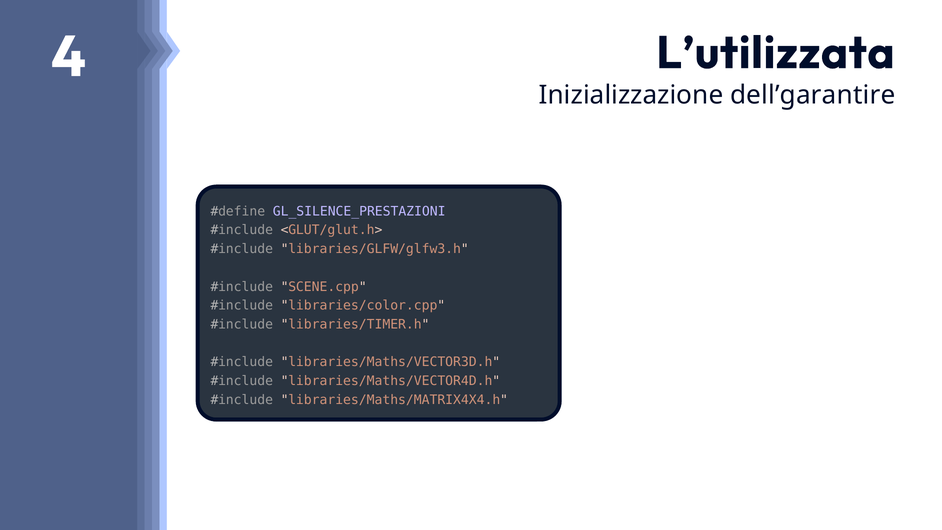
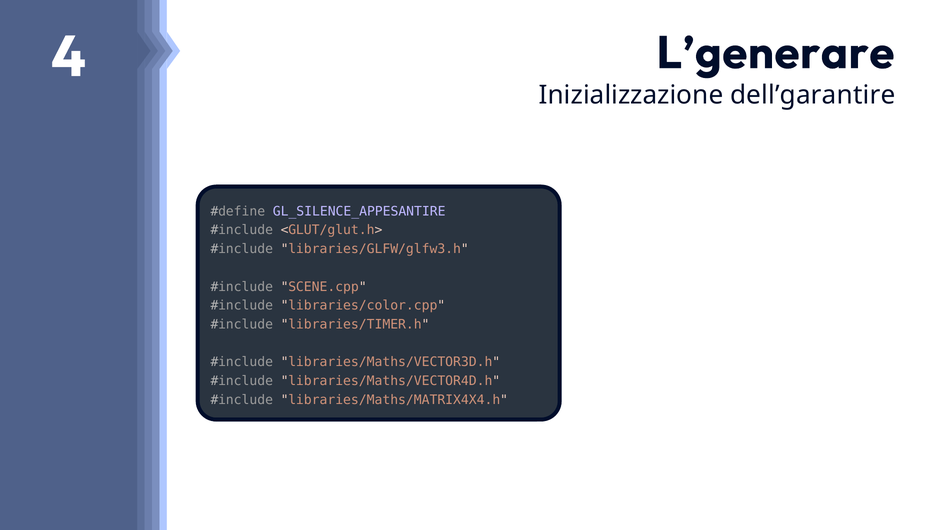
L’utilizzata: L’utilizzata -> L’generare
GL_SILENCE_PRESTAZIONI: GL_SILENCE_PRESTAZIONI -> GL_SILENCE_APPESANTIRE
